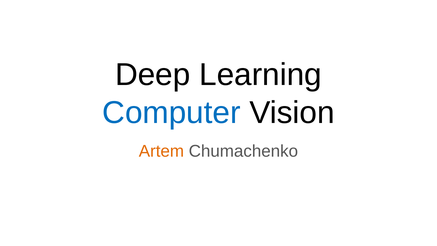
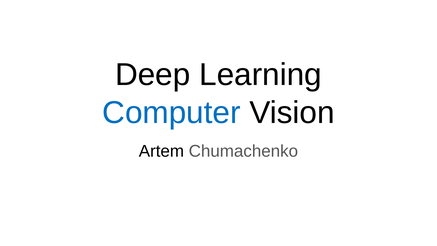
Artem colour: orange -> black
